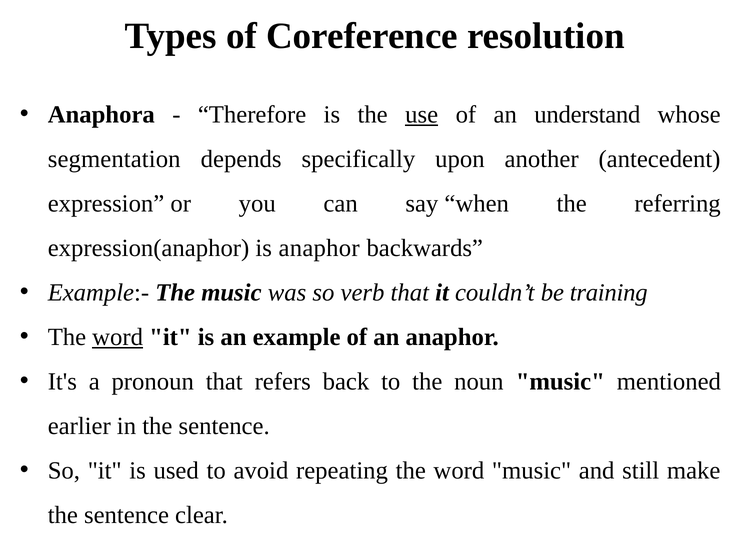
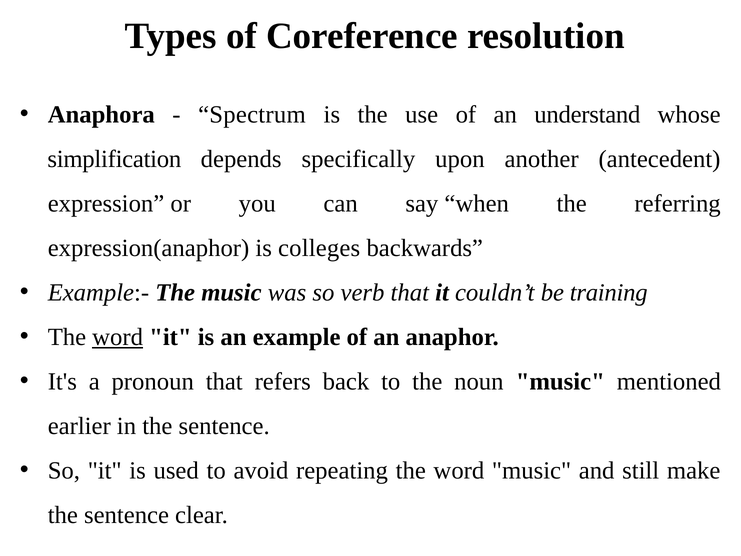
Therefore: Therefore -> Spectrum
use underline: present -> none
segmentation: segmentation -> simplification
is anaphor: anaphor -> colleges
